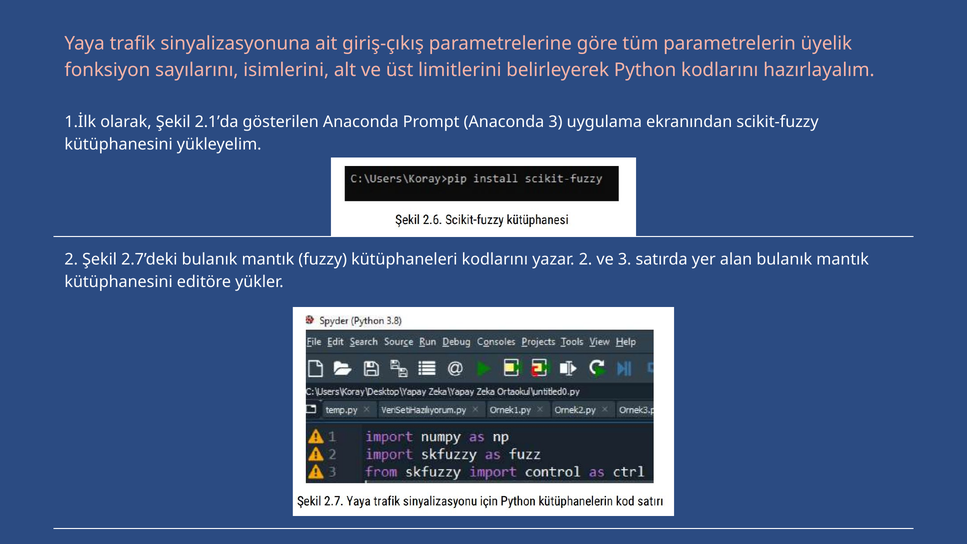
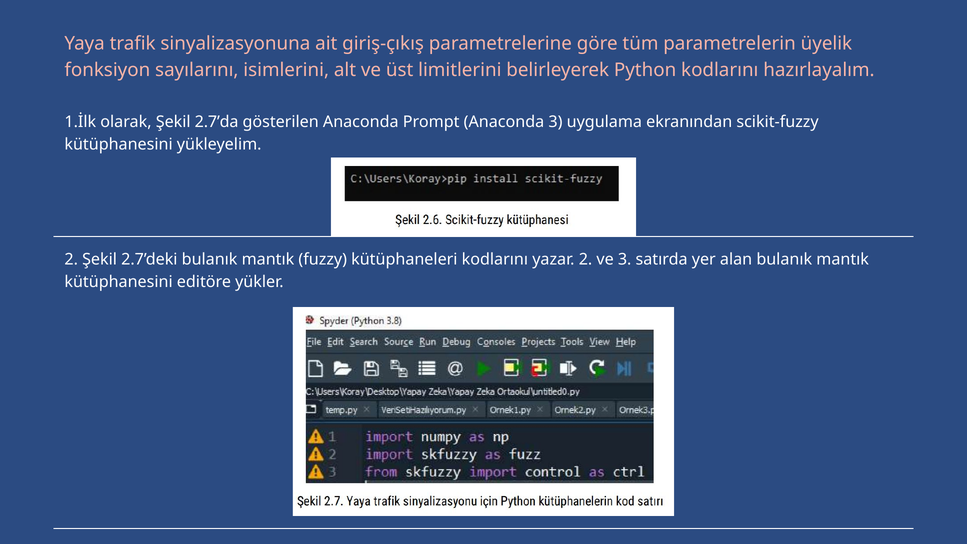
2.1’da: 2.1’da -> 2.7’da
